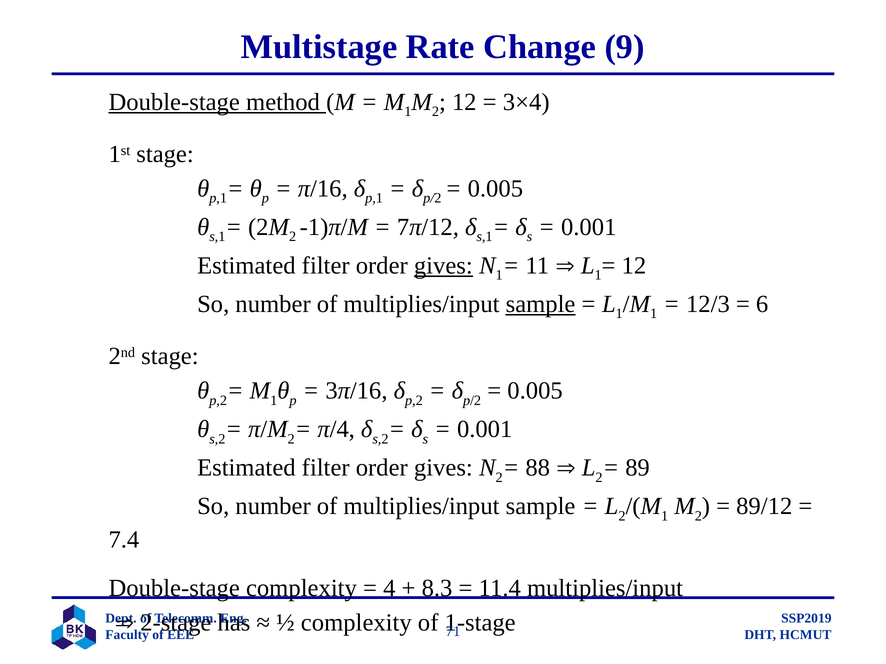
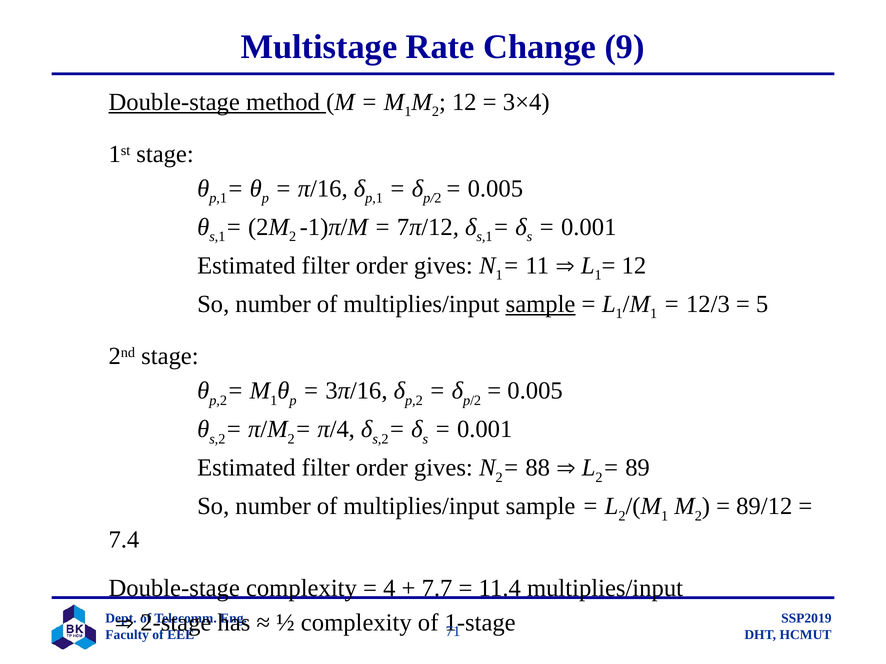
gives at (443, 266) underline: present -> none
6: 6 -> 5
8.3: 8.3 -> 7.7
